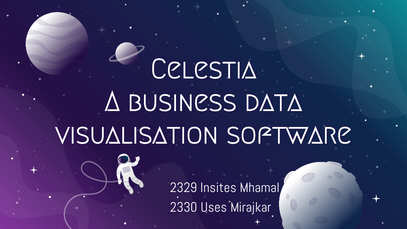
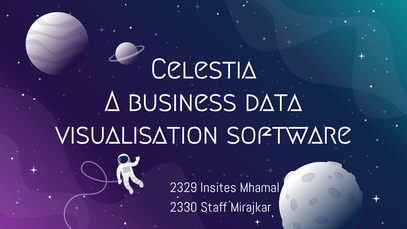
Uses: Uses -> Staff
